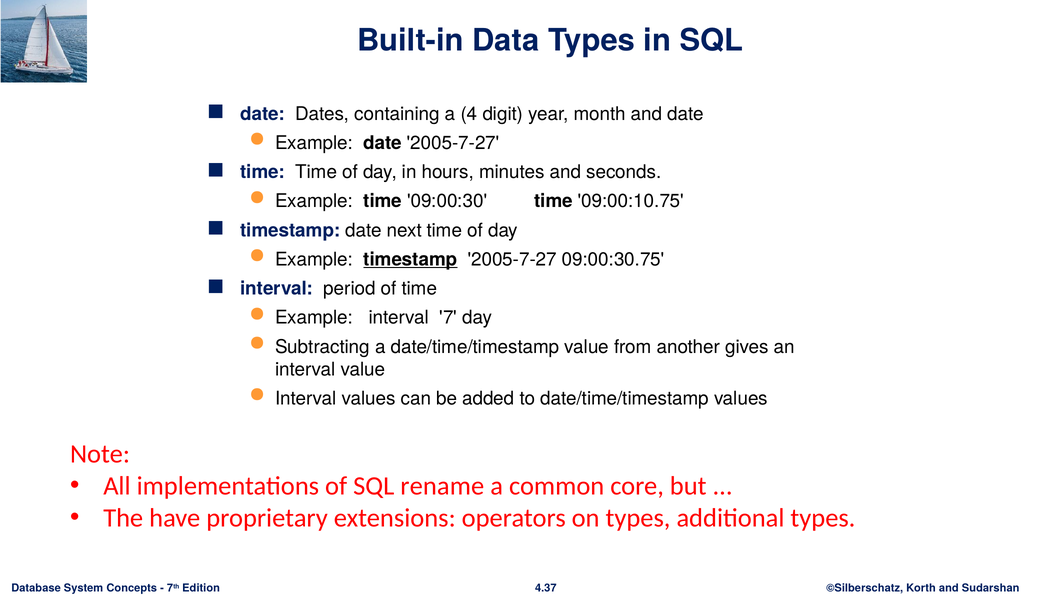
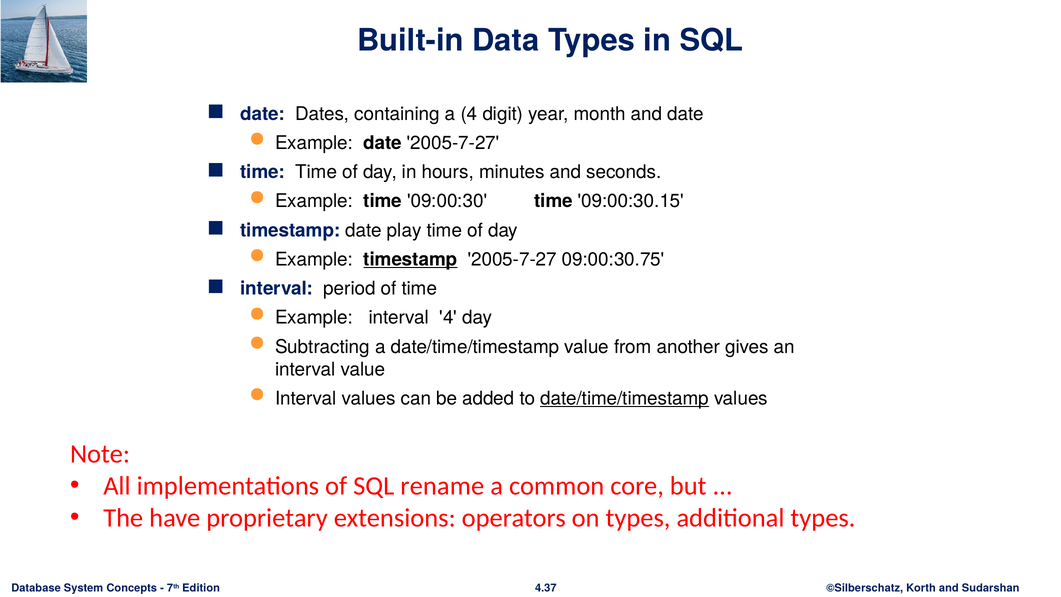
09:00:10.75: 09:00:10.75 -> 09:00:30.15
next: next -> play
interval 7: 7 -> 4
date/time/timestamp at (625, 398) underline: none -> present
